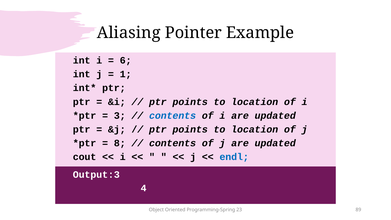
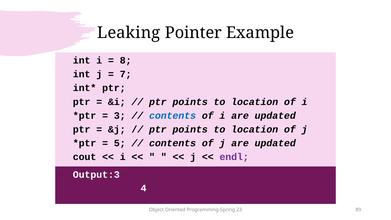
Aliasing: Aliasing -> Leaking
6: 6 -> 8
1: 1 -> 7
8: 8 -> 5
endl colour: blue -> purple
